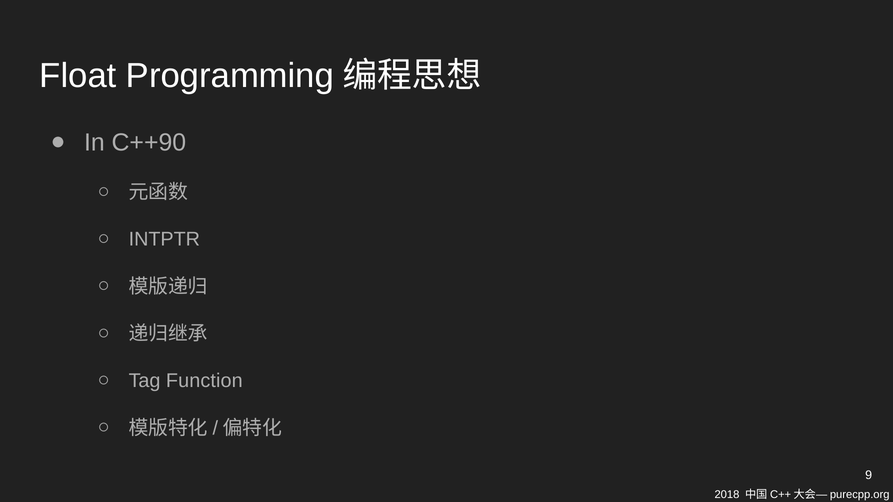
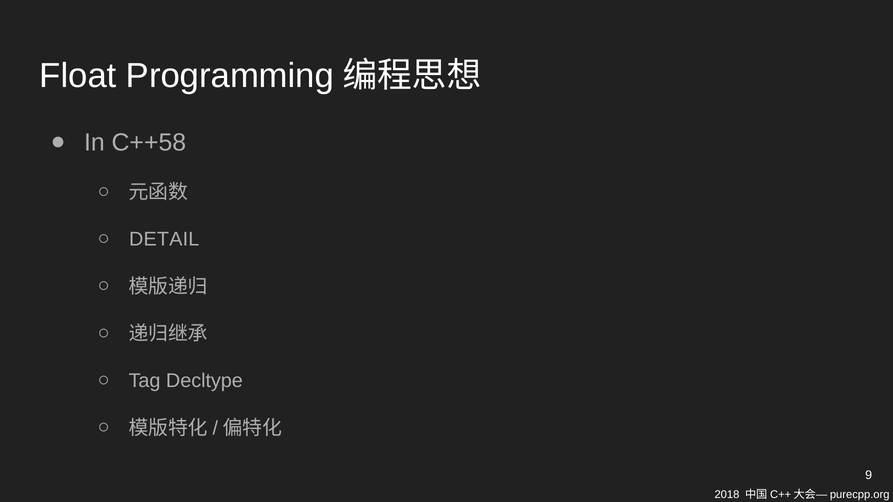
C++90: C++90 -> C++58
INTPTR: INTPTR -> DETAIL
Function: Function -> Decltype
